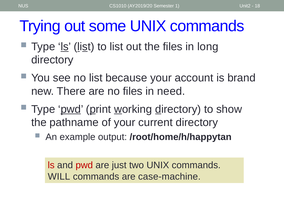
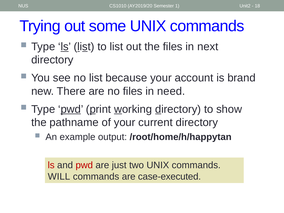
long: long -> next
case-machine: case-machine -> case-executed
